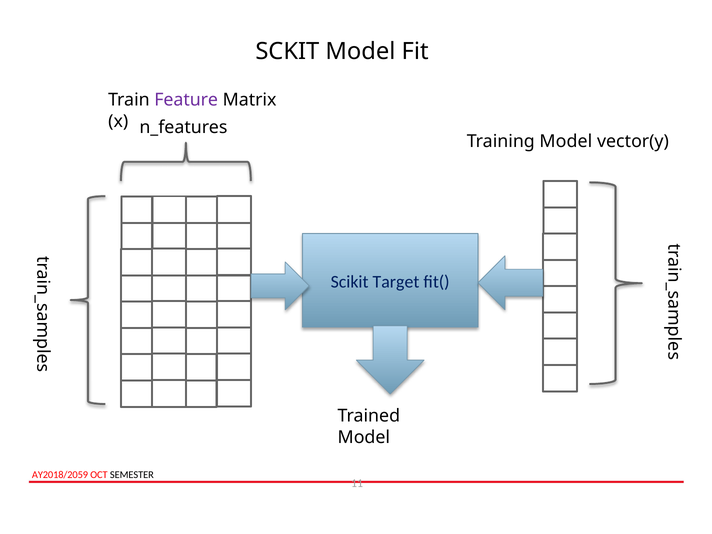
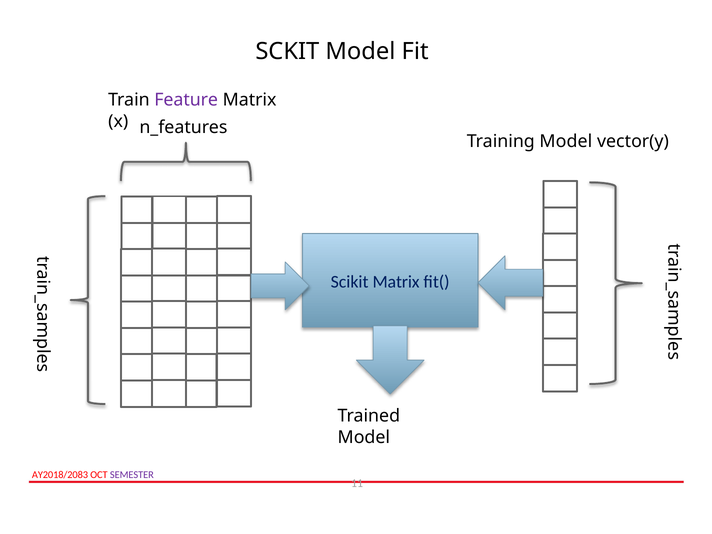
Scikit Target: Target -> Matrix
AY2018/2059: AY2018/2059 -> AY2018/2083
SEMESTER colour: black -> purple
